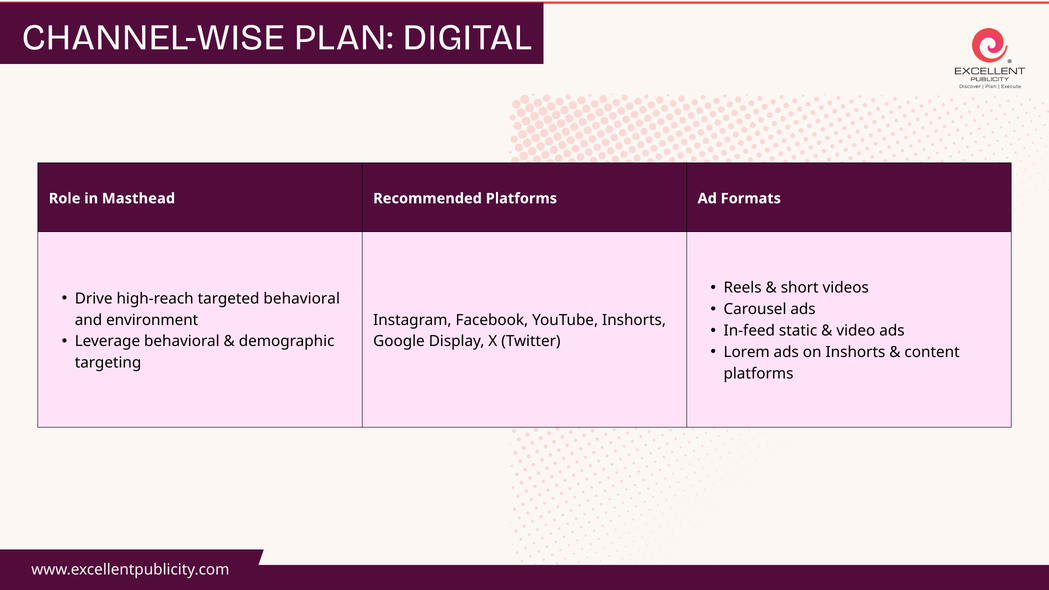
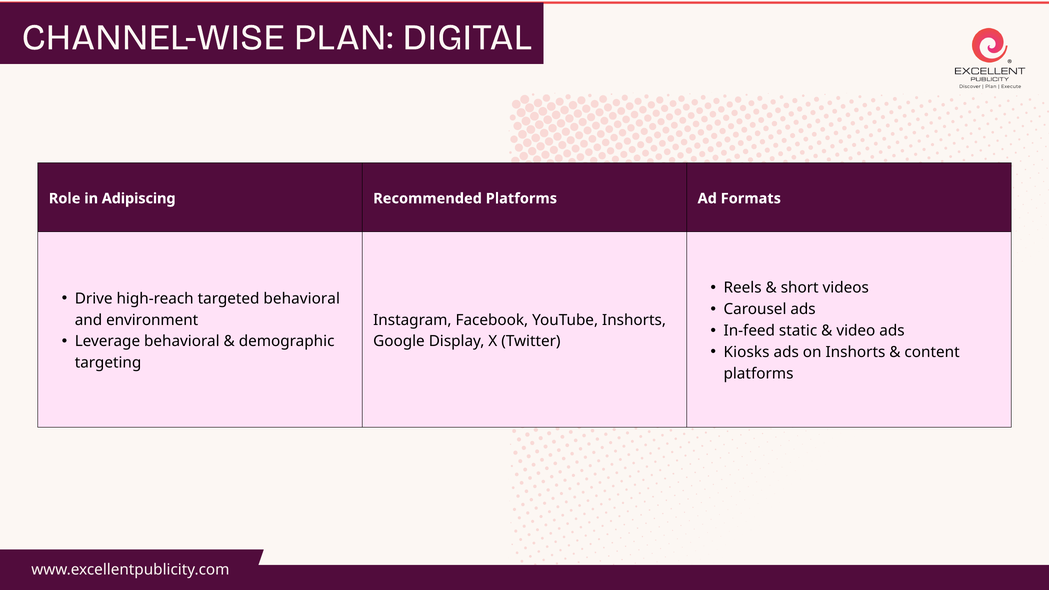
Masthead: Masthead -> Adipiscing
Lorem: Lorem -> Kiosks
